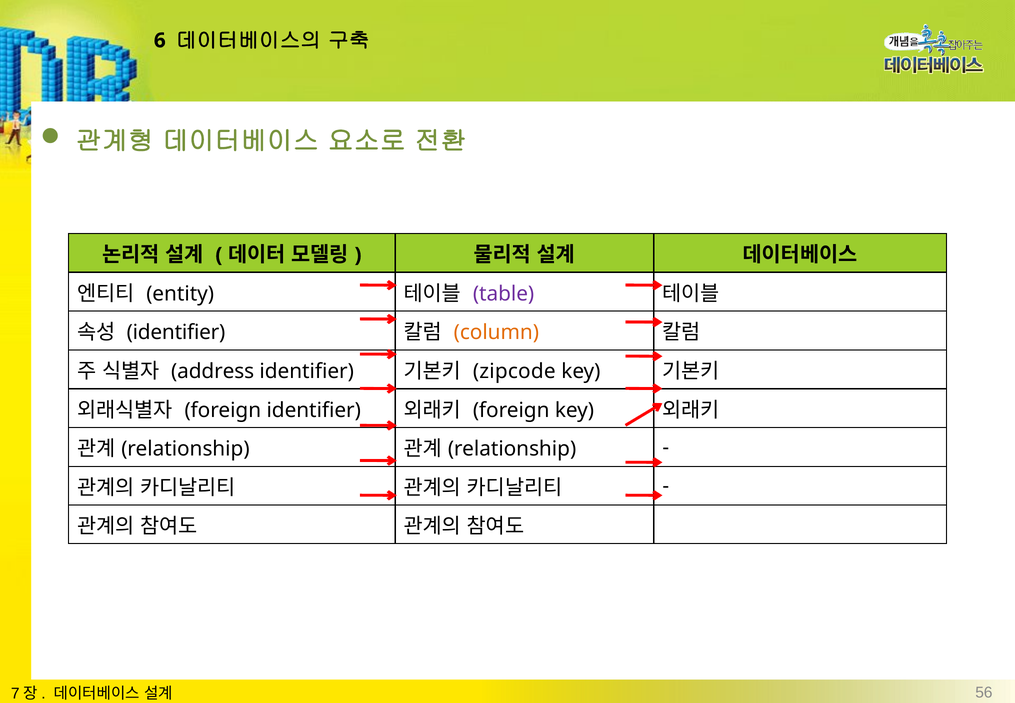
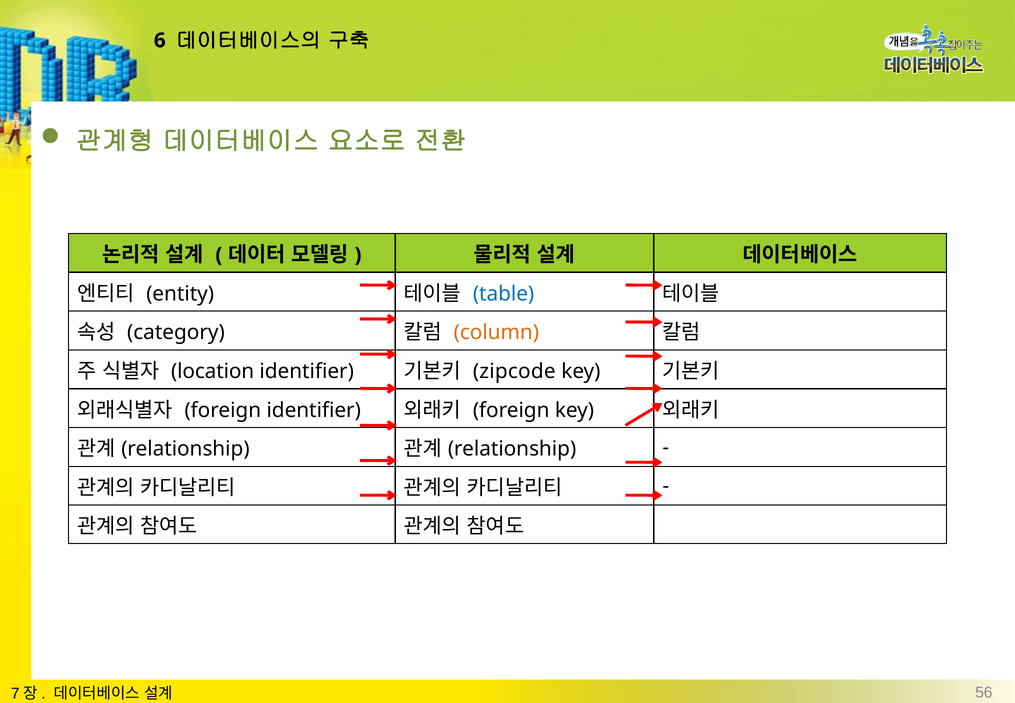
table colour: purple -> blue
identifier at (176, 332): identifier -> category
address: address -> location
